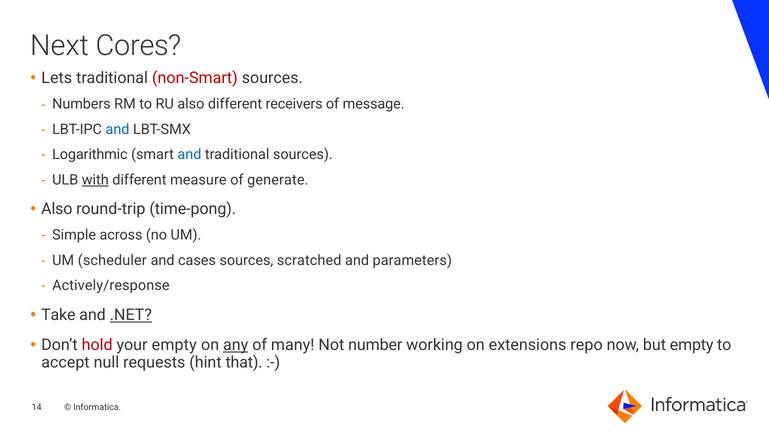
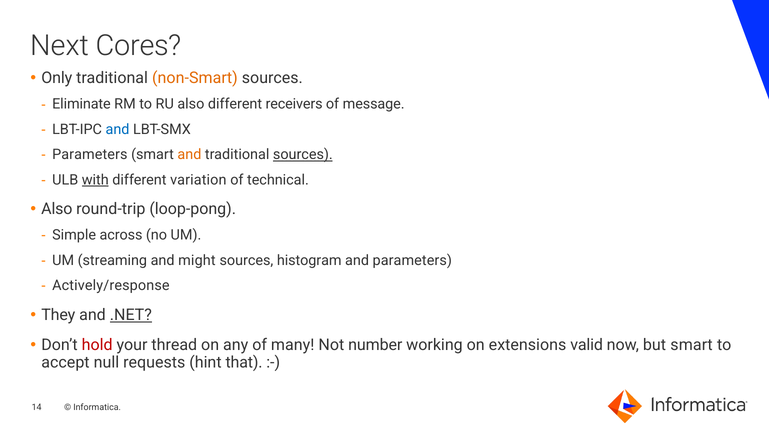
Lets: Lets -> Only
non-Smart colour: red -> orange
Numbers: Numbers -> Eliminate
Logarithmic at (90, 155): Logarithmic -> Parameters
and at (189, 155) colour: blue -> orange
sources at (303, 155) underline: none -> present
measure: measure -> variation
generate: generate -> technical
time-pong: time-pong -> loop-pong
scheduler: scheduler -> streaming
cases: cases -> might
scratched: scratched -> histogram
Take: Take -> They
your empty: empty -> thread
any underline: present -> none
repo: repo -> valid
but empty: empty -> smart
